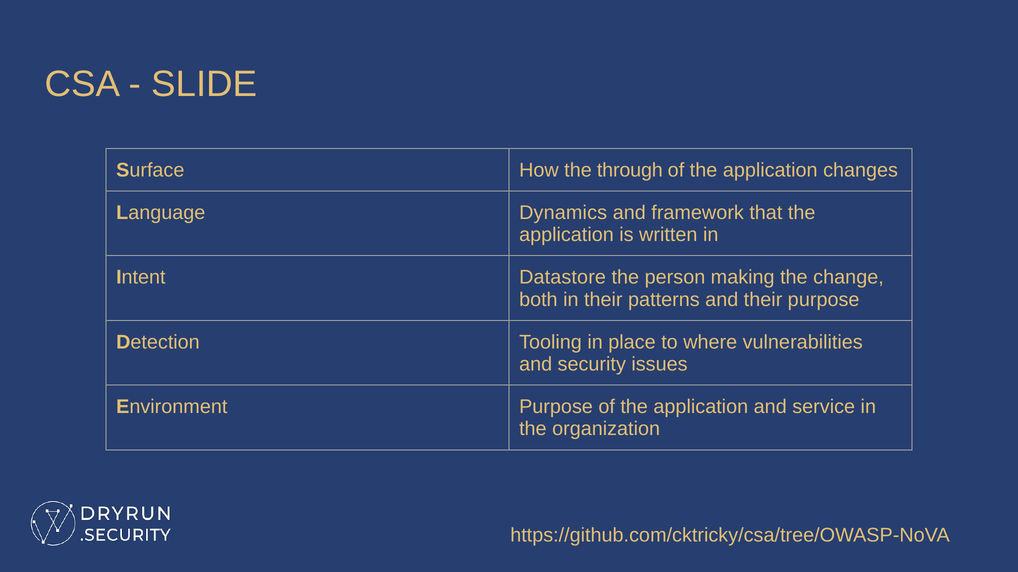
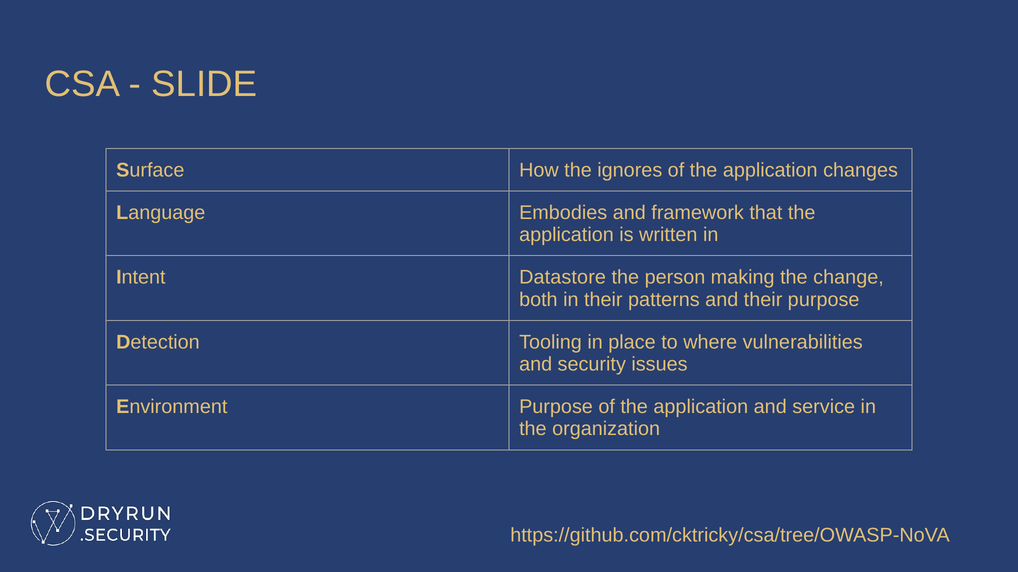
through: through -> ignores
Dynamics: Dynamics -> Embodies
